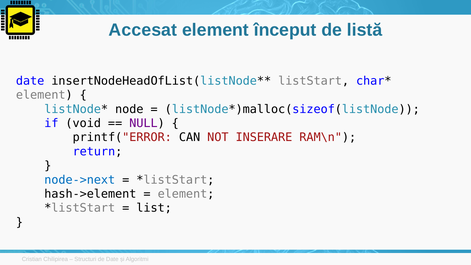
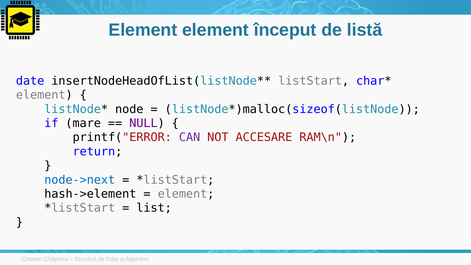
Accesat at (143, 30): Accesat -> Element
void: void -> mare
CAN colour: black -> purple
INSERARE: INSERARE -> ACCESARE
